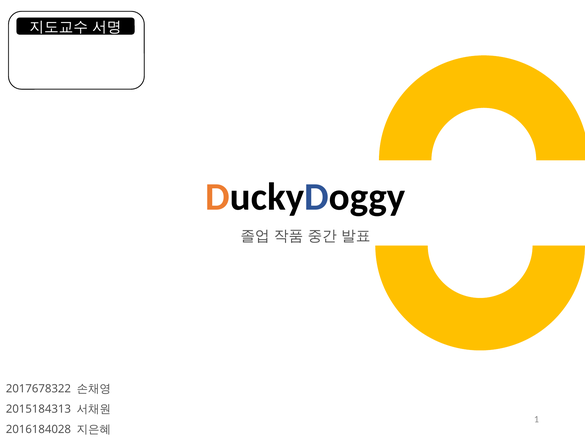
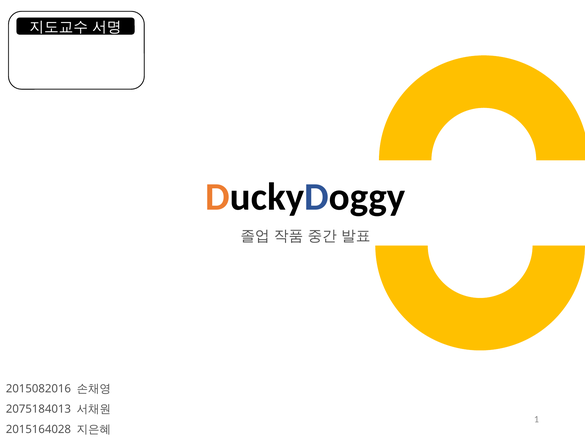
2017678322: 2017678322 -> 2015082016
2015184313: 2015184313 -> 2075184013
2016184028: 2016184028 -> 2015164028
